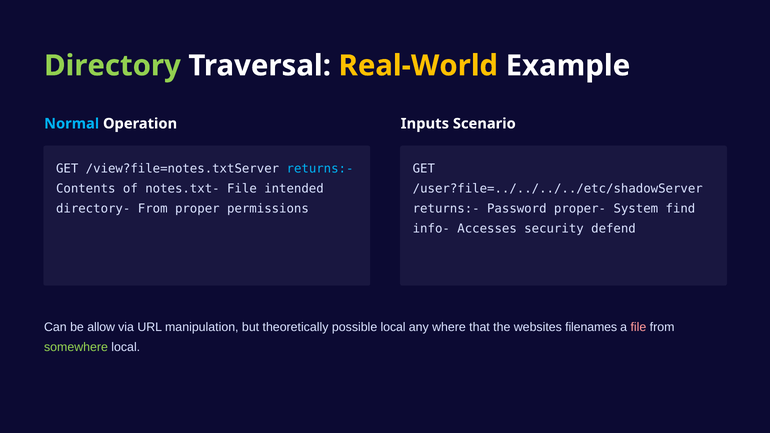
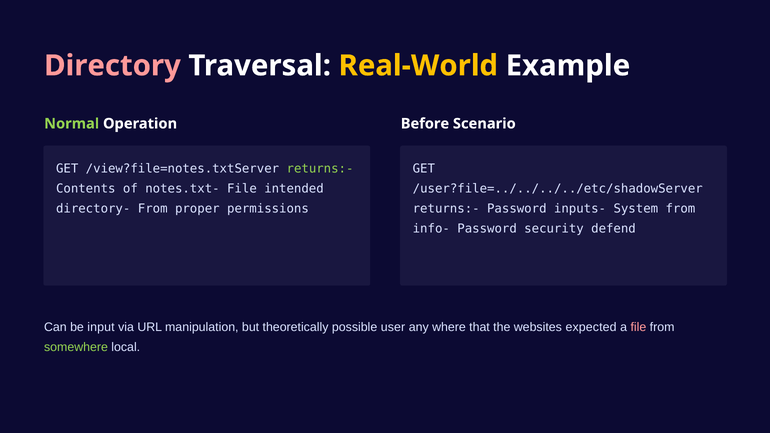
Directory colour: light green -> pink
Normal colour: light blue -> light green
Inputs: Inputs -> Before
returns:- at (320, 169) colour: light blue -> light green
proper-: proper- -> inputs-
System find: find -> from
info- Accesses: Accesses -> Password
allow: allow -> input
possible local: local -> user
filenames: filenames -> expected
